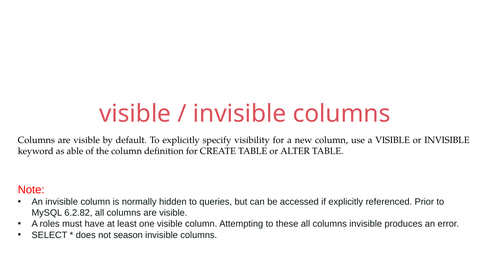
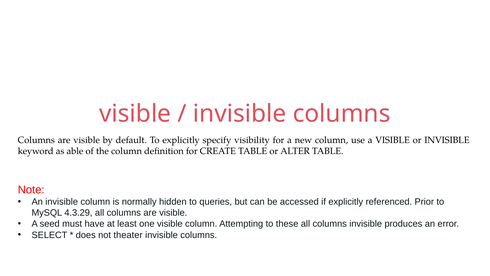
6.2.82: 6.2.82 -> 4.3.29
roles: roles -> seed
season: season -> theater
